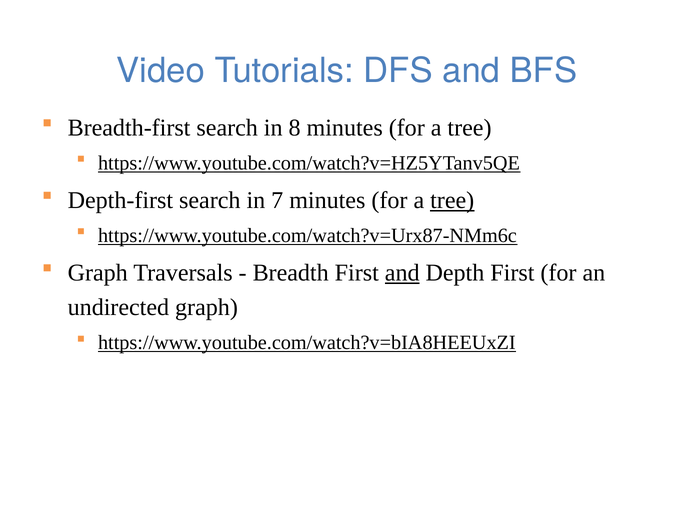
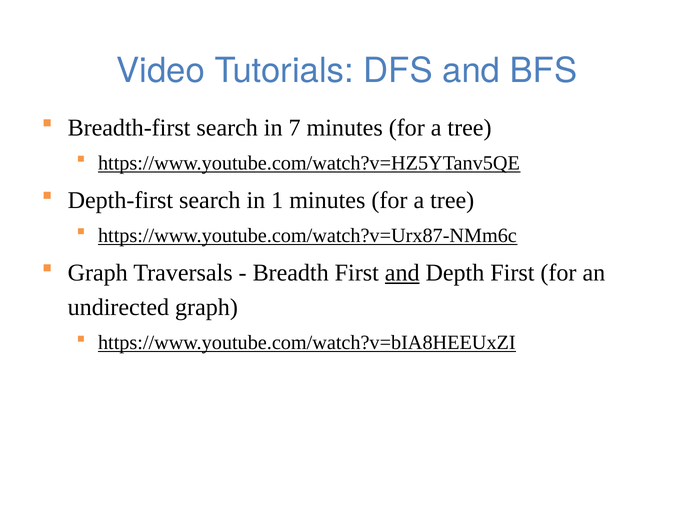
8: 8 -> 7
7: 7 -> 1
tree at (452, 201) underline: present -> none
